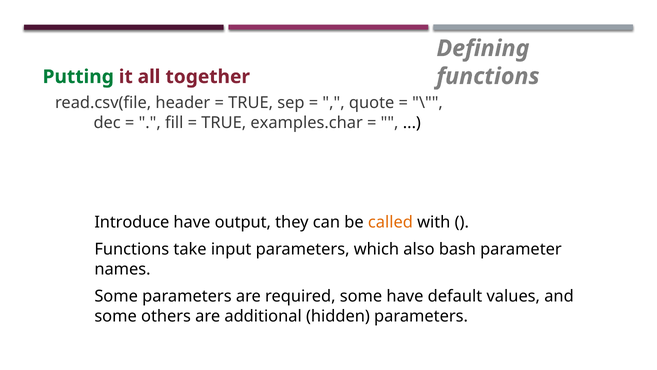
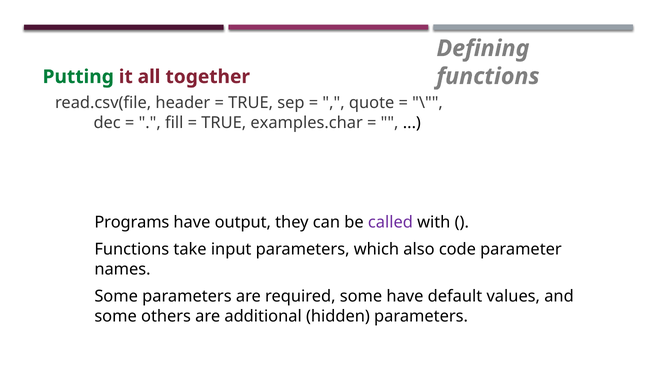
Introduce: Introduce -> Programs
called colour: orange -> purple
bash: bash -> code
